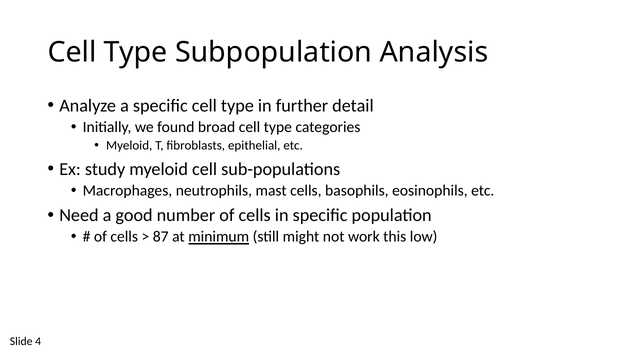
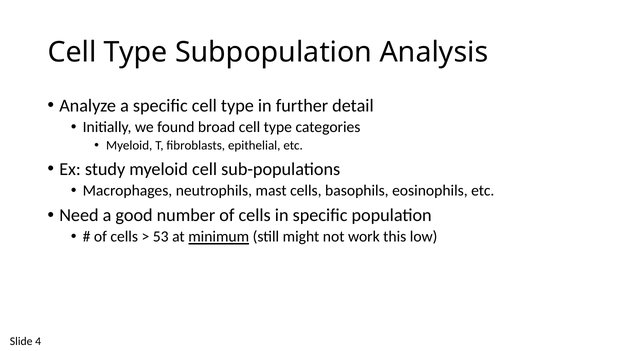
87: 87 -> 53
